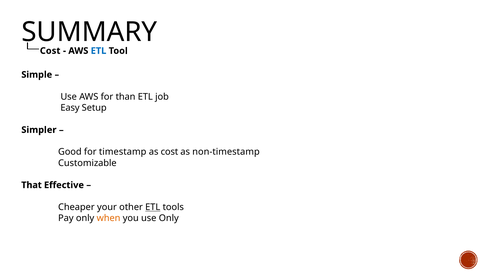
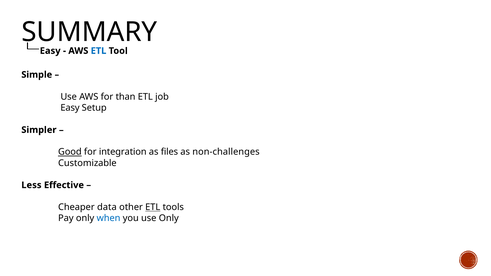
Cost at (50, 51): Cost -> Easy
Good underline: none -> present
timestamp: timestamp -> integration
as cost: cost -> files
non-timestamp: non-timestamp -> non-challenges
That: That -> Less
your: your -> data
when colour: orange -> blue
